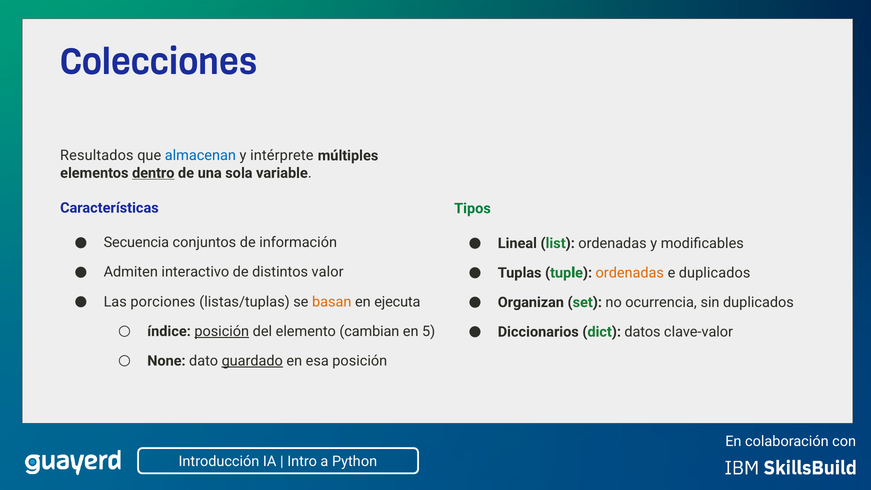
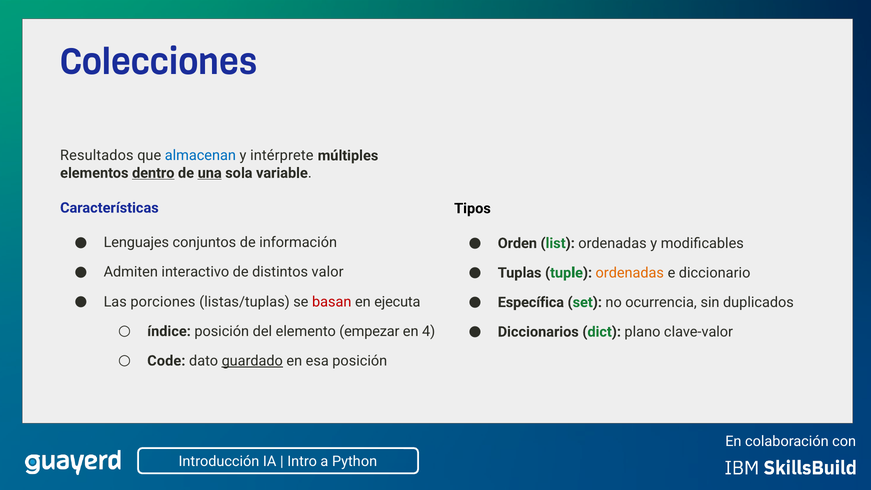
una underline: none -> present
Tipos colour: green -> black
Secuencia: Secuencia -> Lenguajes
Lineal: Lineal -> Orden
e duplicados: duplicados -> diccionario
basan colour: orange -> red
Organizan: Organizan -> Específica
posición at (222, 331) underline: present -> none
cambian: cambian -> empezar
5: 5 -> 4
datos: datos -> plano
None: None -> Code
